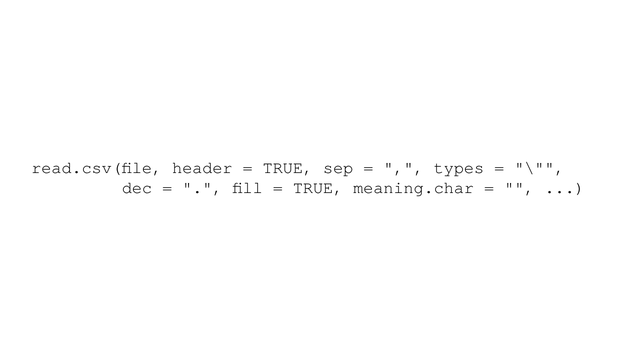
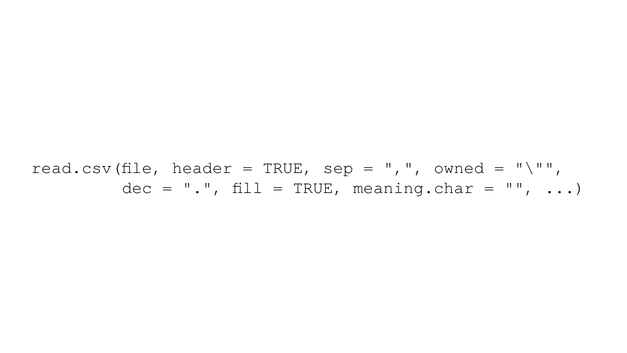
types: types -> owned
